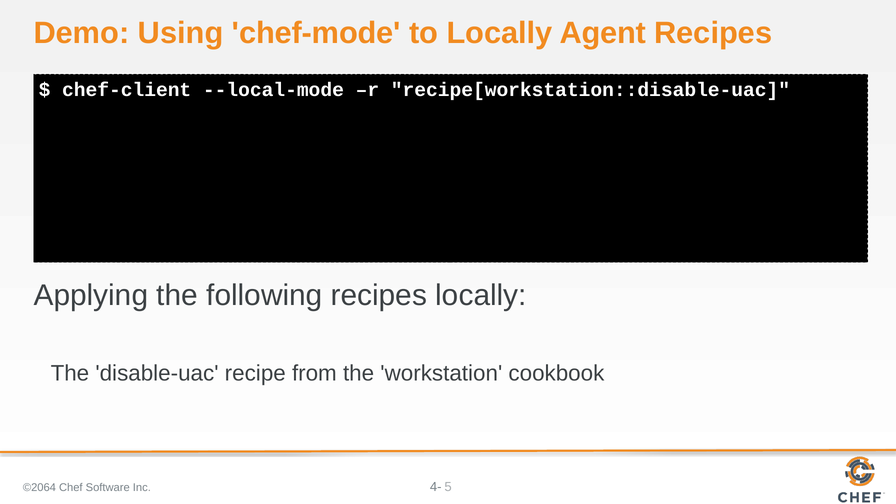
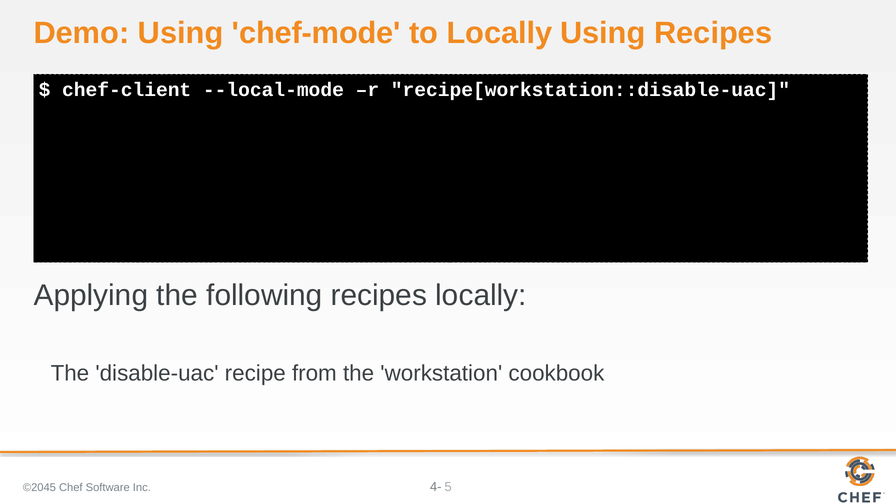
Locally Agent: Agent -> Using
©2064: ©2064 -> ©2045
